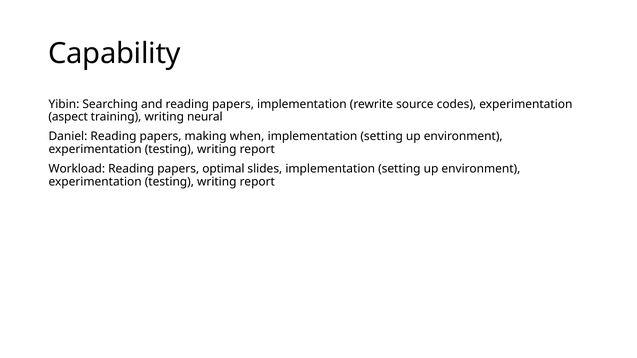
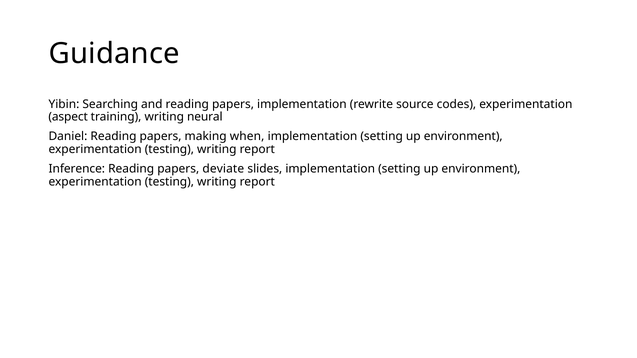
Capability: Capability -> Guidance
Workload: Workload -> Inference
optimal: optimal -> deviate
